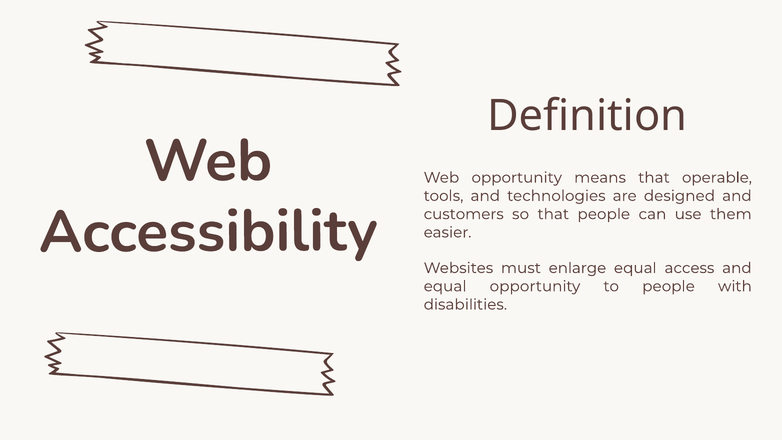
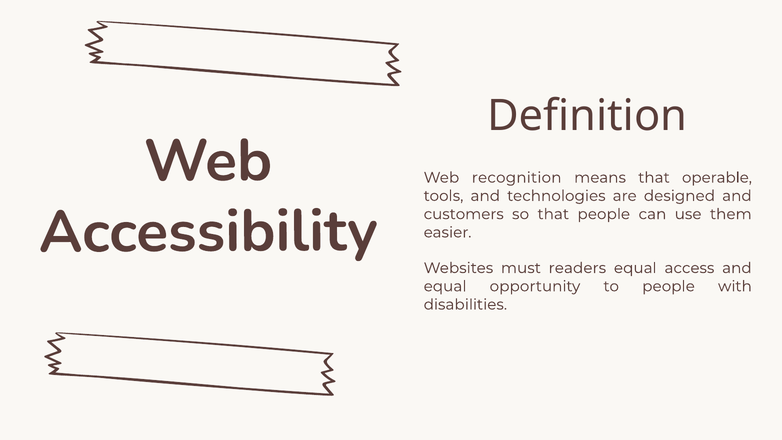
Web opportunity: opportunity -> recognition
enlarge: enlarge -> readers
